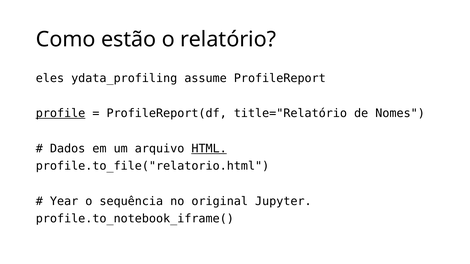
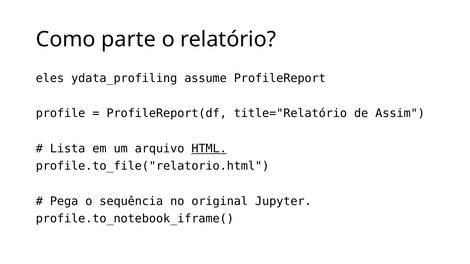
estão: estão -> parte
profile underline: present -> none
Nomes: Nomes -> Assim
Dados: Dados -> Lista
Year: Year -> Pega
